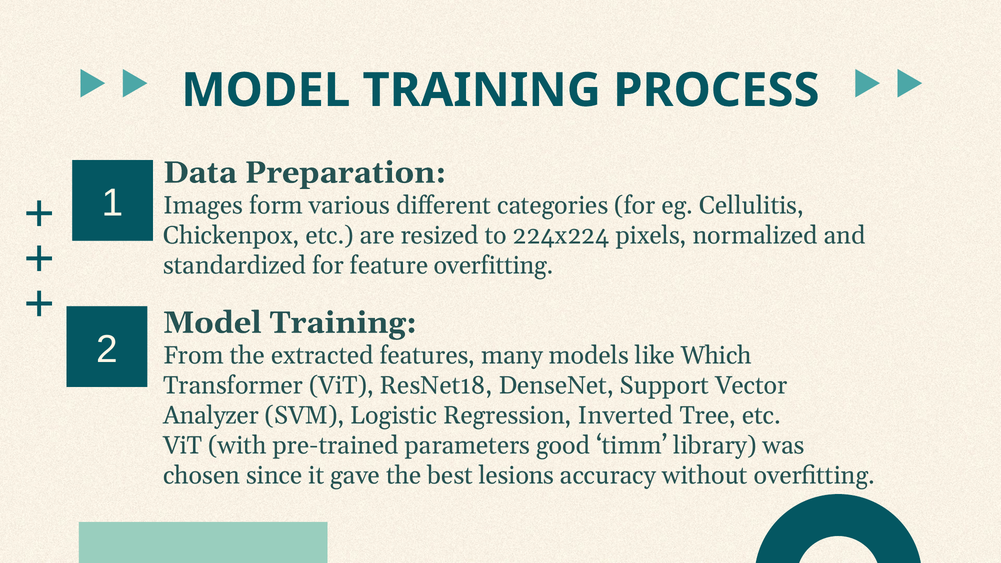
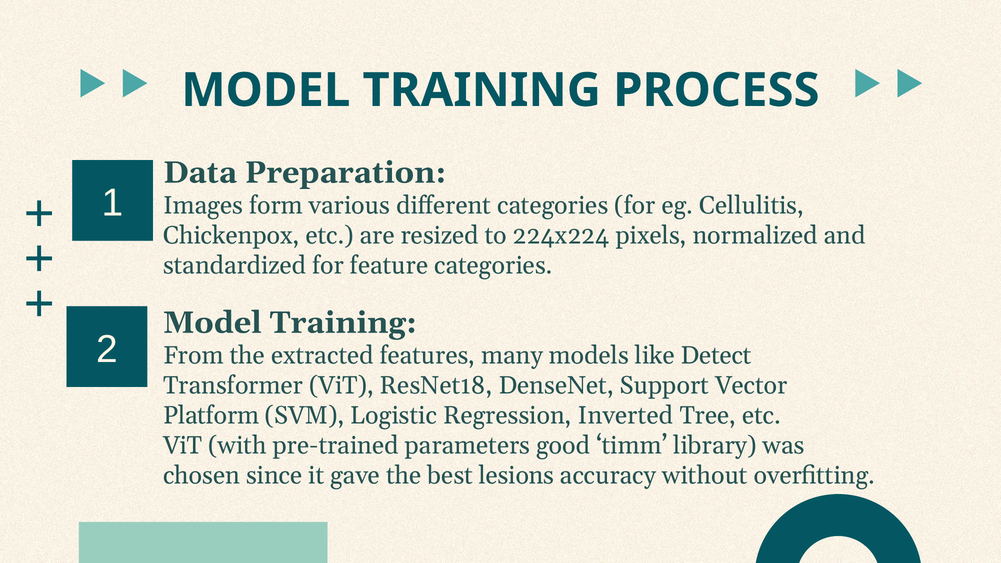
feature overfitting: overfitting -> categories
Which: Which -> Detect
Analyzer: Analyzer -> Platform
